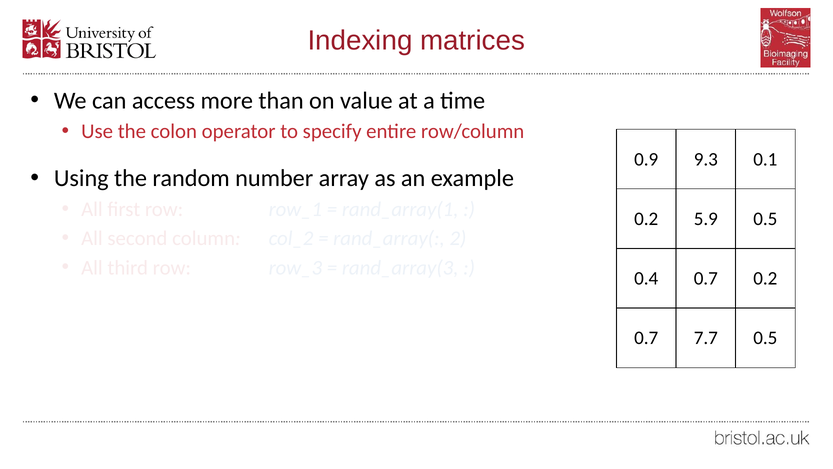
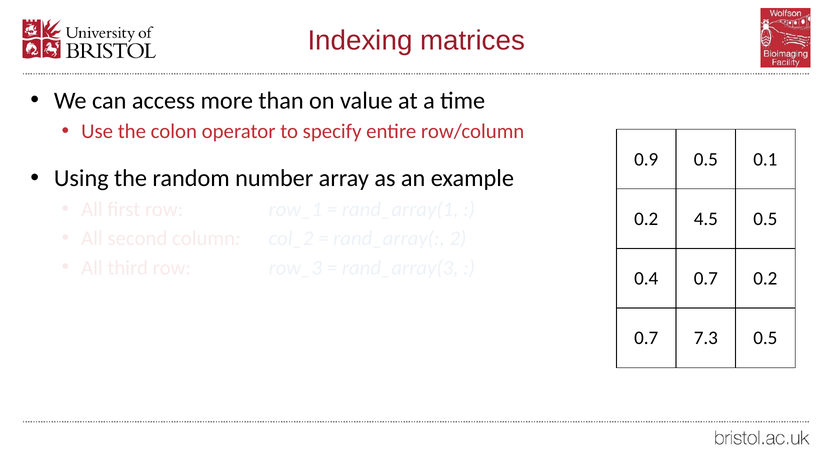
0.9 9.3: 9.3 -> 0.5
5.9: 5.9 -> 4.5
7.7: 7.7 -> 7.3
